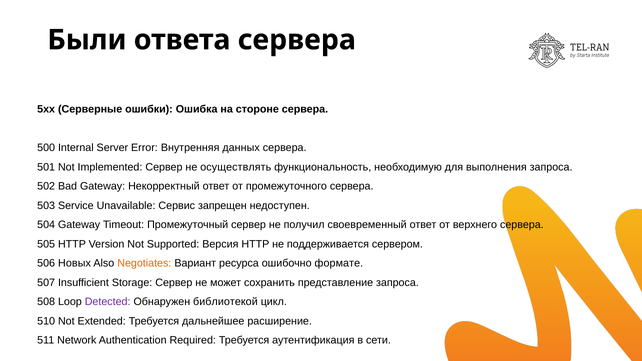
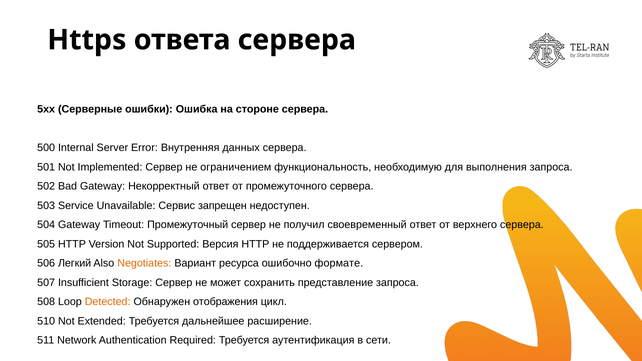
Были: Были -> Https
осуществлять: осуществлять -> ограничением
Новых: Новых -> Легкий
Detected colour: purple -> orange
библиотекой: библиотекой -> отображения
